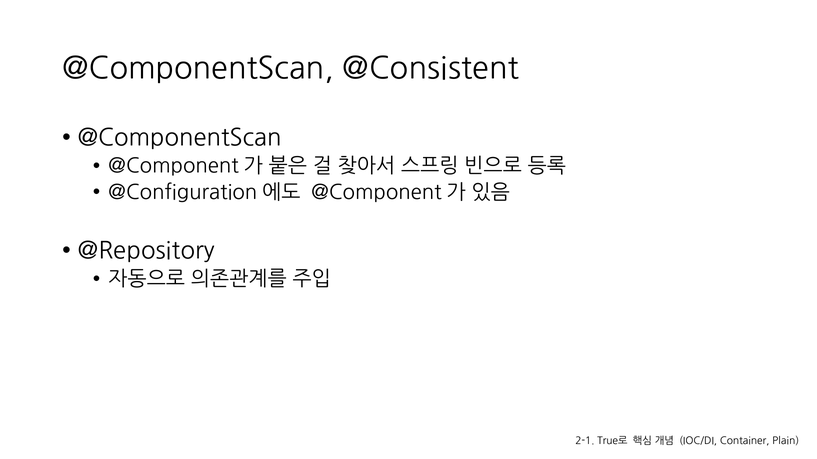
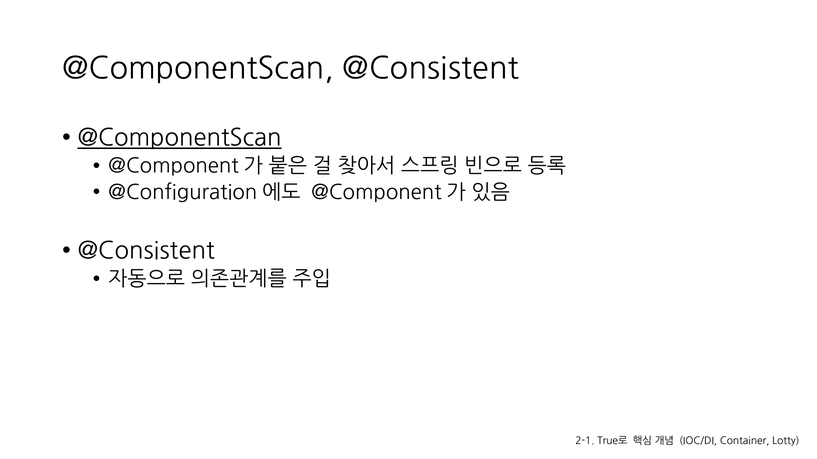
@ComponentScan at (180, 138) underline: none -> present
@Repository at (146, 251): @Repository -> @Consistent
Plain: Plain -> Lotty
